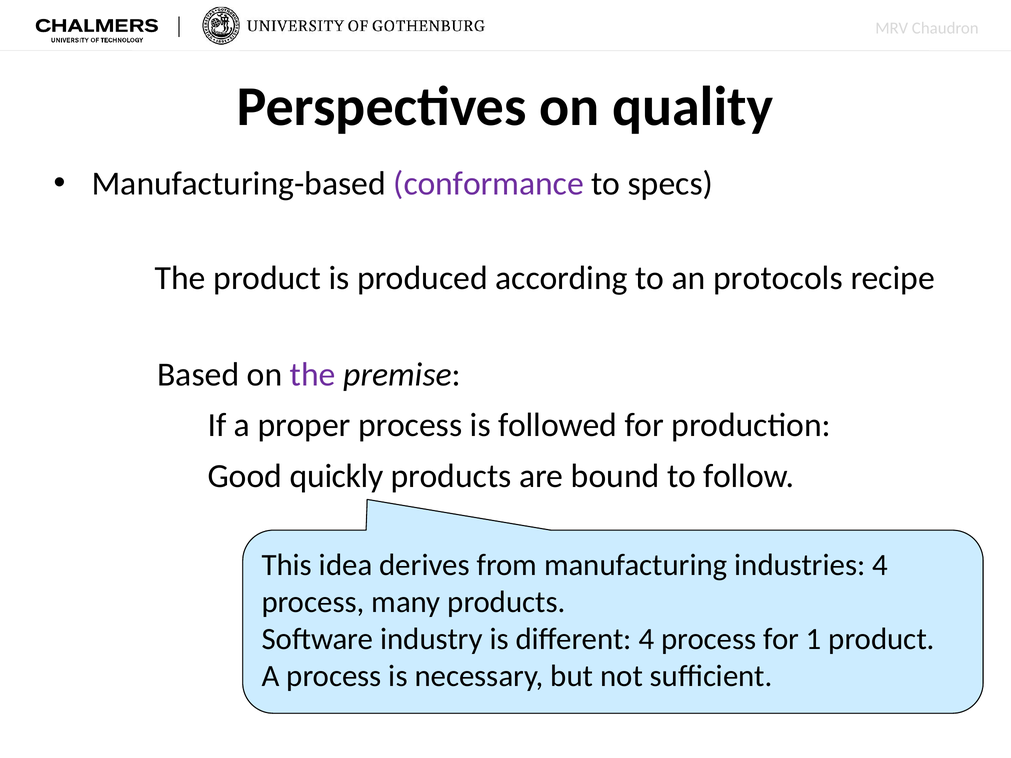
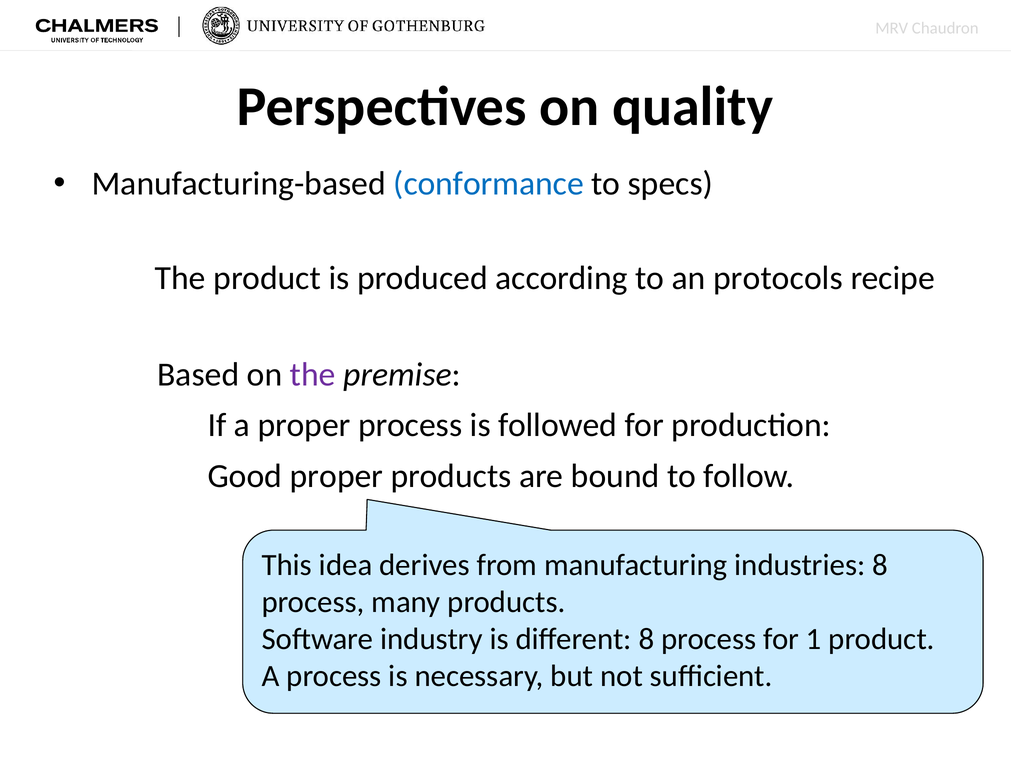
conformance colour: purple -> blue
Good quickly: quickly -> proper
industries 4: 4 -> 8
different 4: 4 -> 8
